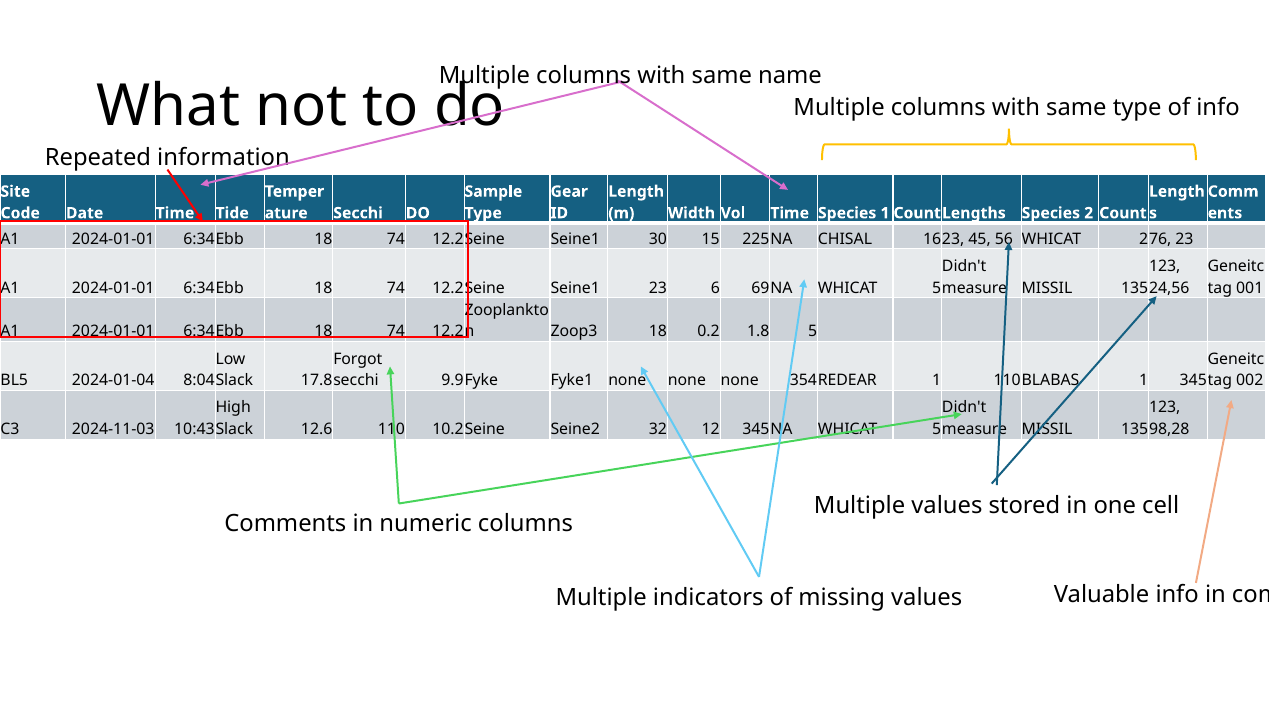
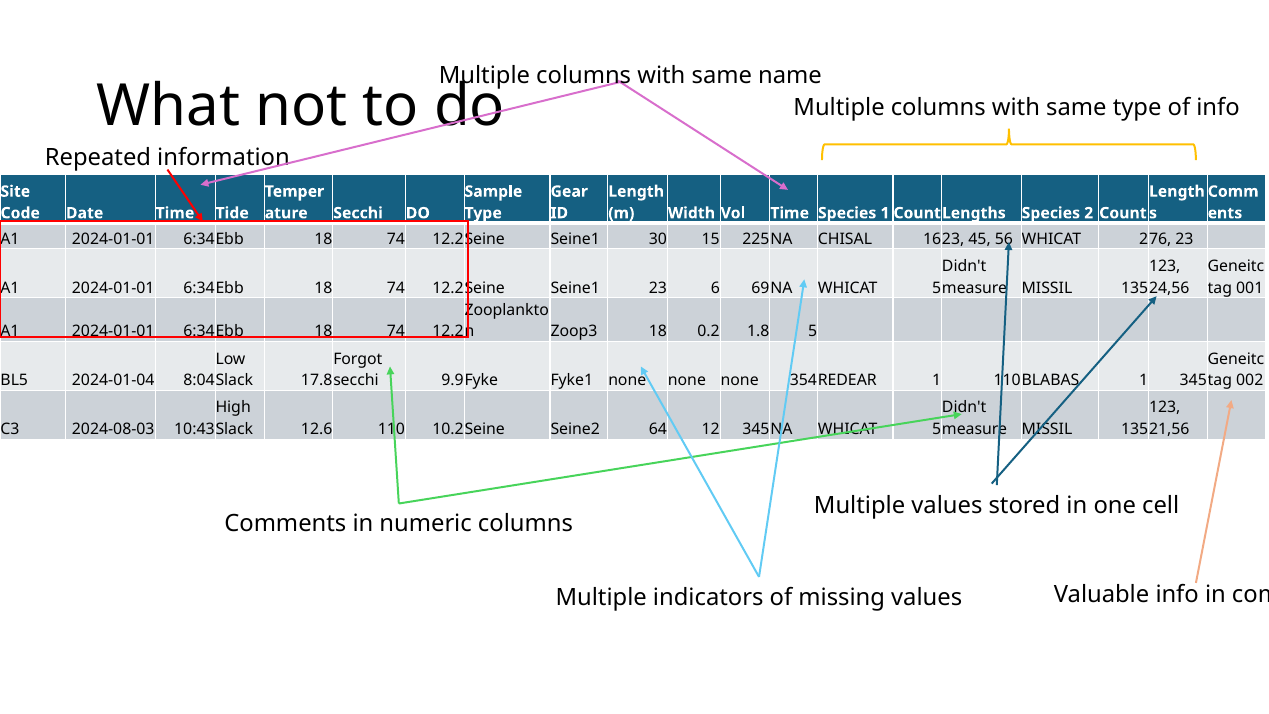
2024-11-03: 2024-11-03 -> 2024-08-03
32: 32 -> 64
98,28: 98,28 -> 21,56
